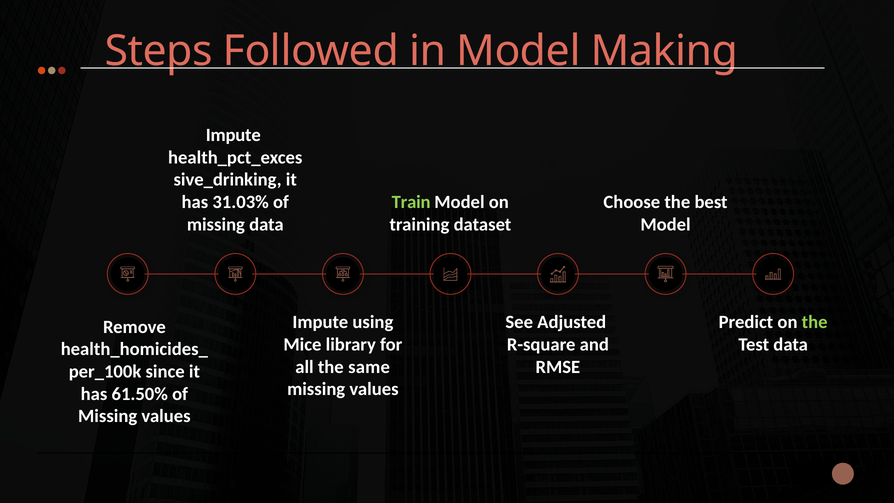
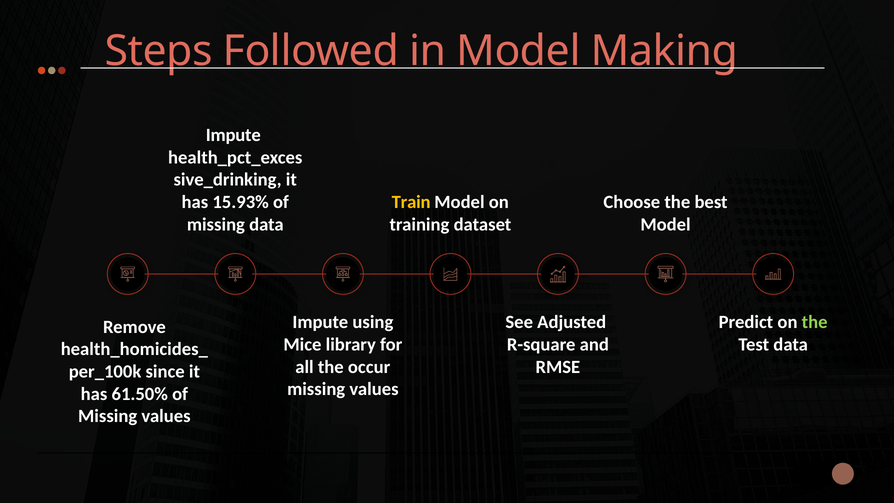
31.03%: 31.03% -> 15.93%
Train colour: light green -> yellow
same: same -> occur
